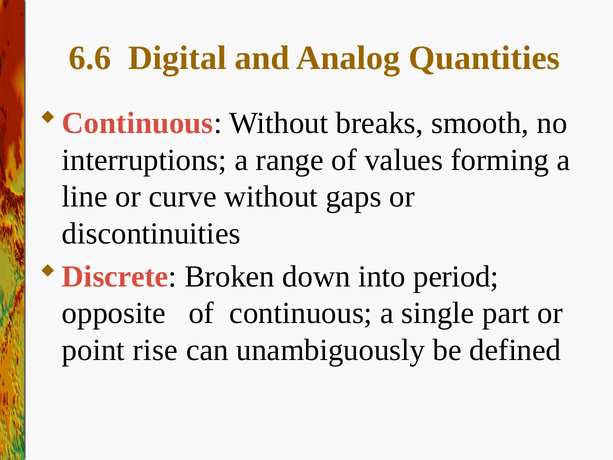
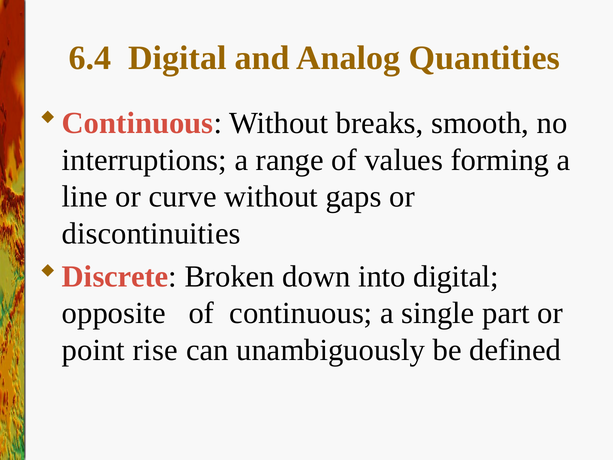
6.6: 6.6 -> 6.4
into period: period -> digital
